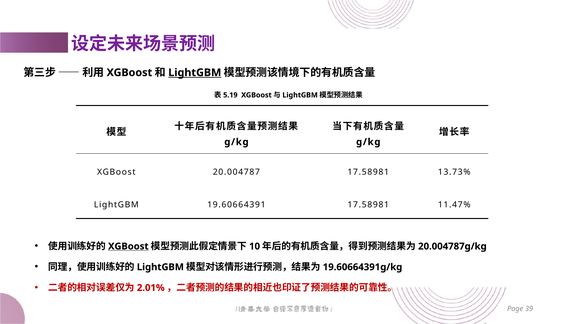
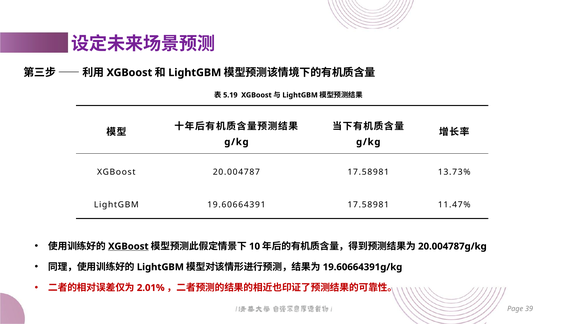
LightGBM at (195, 73) underline: present -> none
